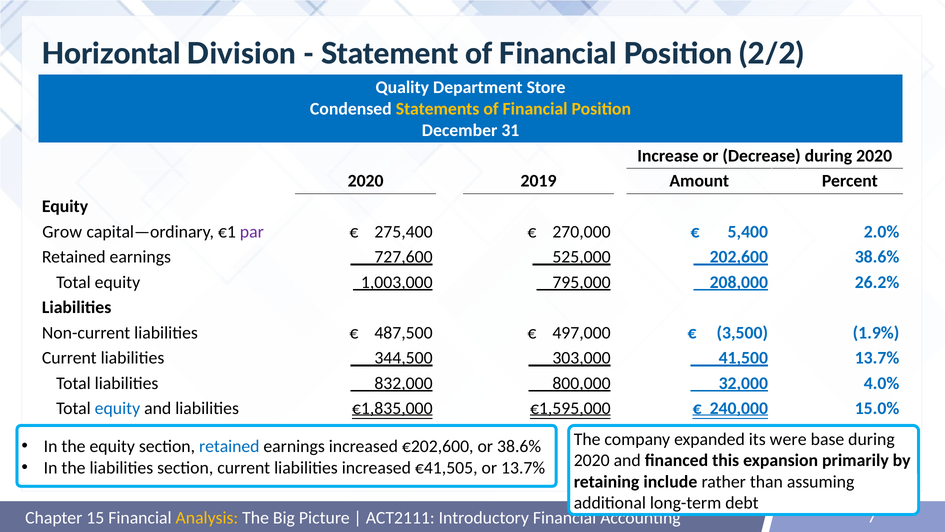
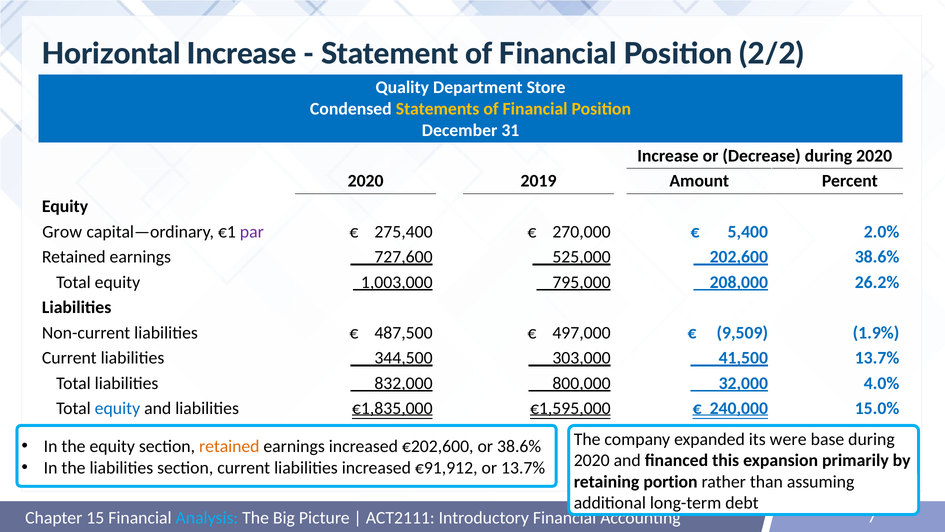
Horizontal Division: Division -> Increase
3,500: 3,500 -> 9,509
retained at (229, 446) colour: blue -> orange
€41,505: €41,505 -> €91,912
include: include -> portion
Analysis colour: yellow -> light blue
